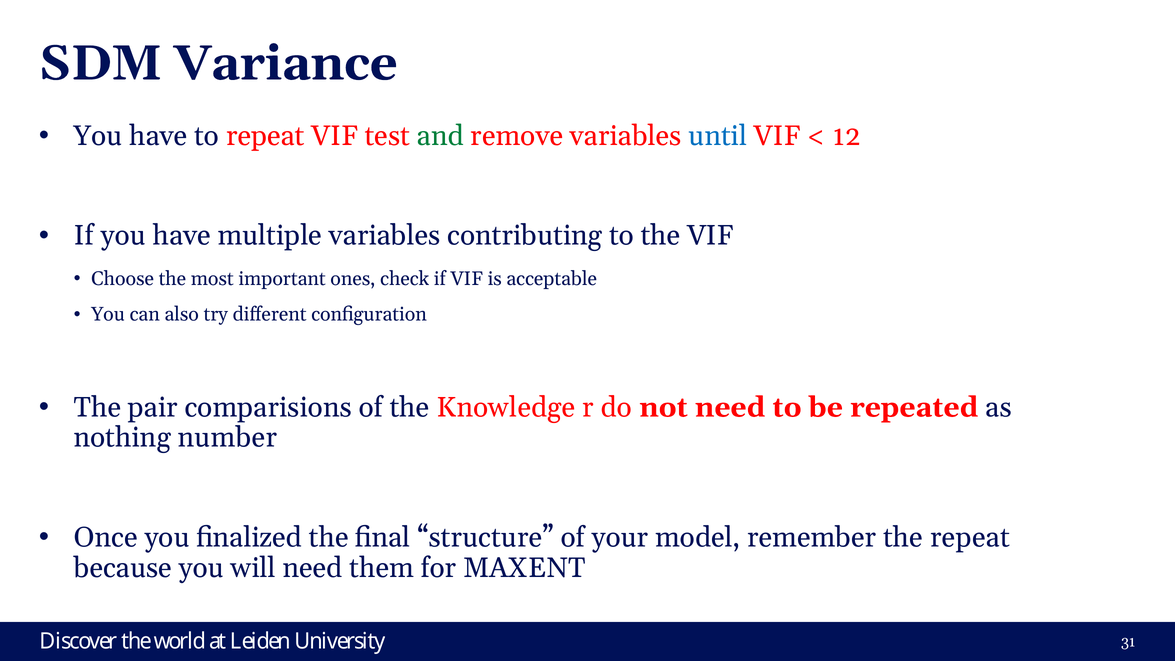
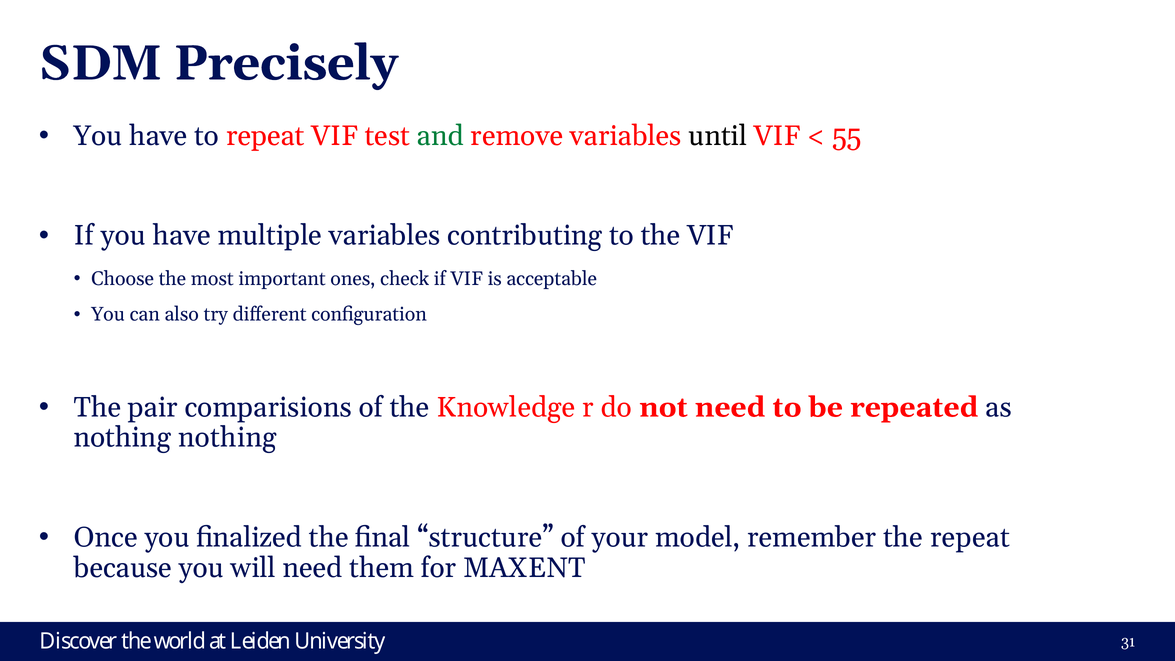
Variance: Variance -> Precisely
until colour: blue -> black
12: 12 -> 55
nothing number: number -> nothing
